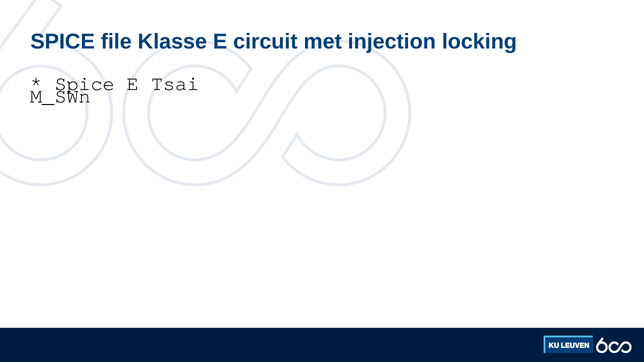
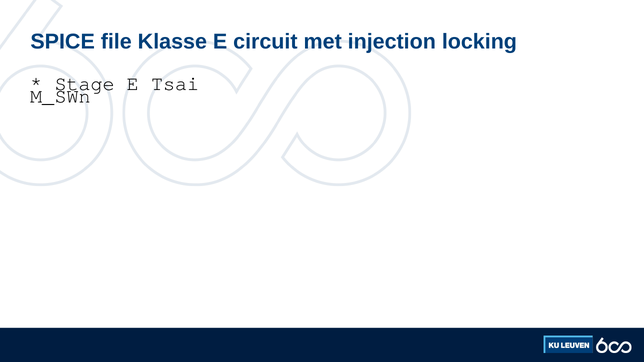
Spice at (85, 84): Spice -> Stage
